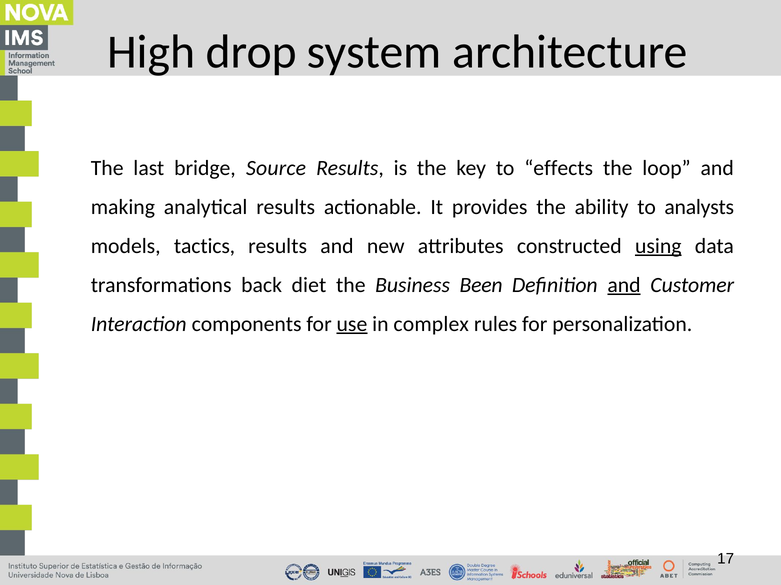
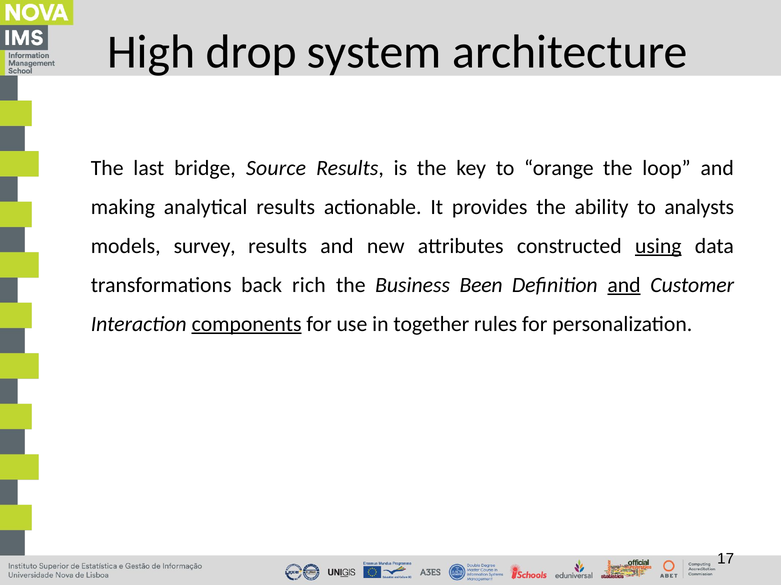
effects: effects -> orange
tactics: tactics -> survey
diet: diet -> rich
components underline: none -> present
use underline: present -> none
complex: complex -> together
